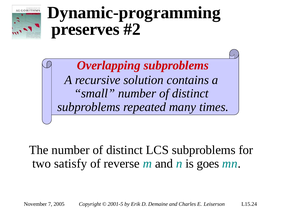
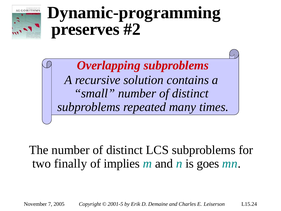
satisfy: satisfy -> finally
reverse: reverse -> implies
